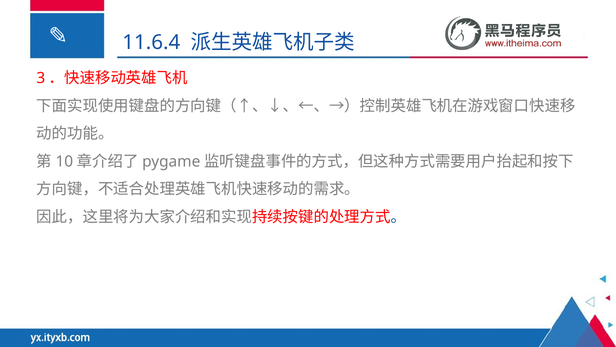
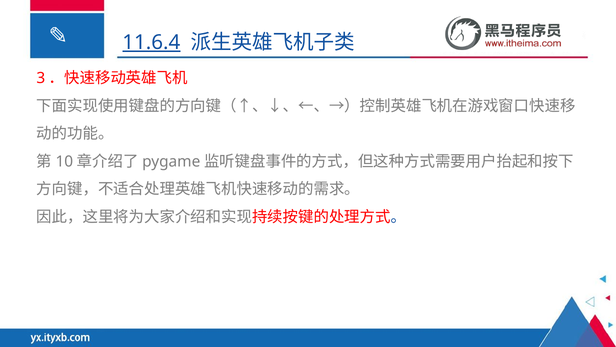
11.6.4 underline: none -> present
